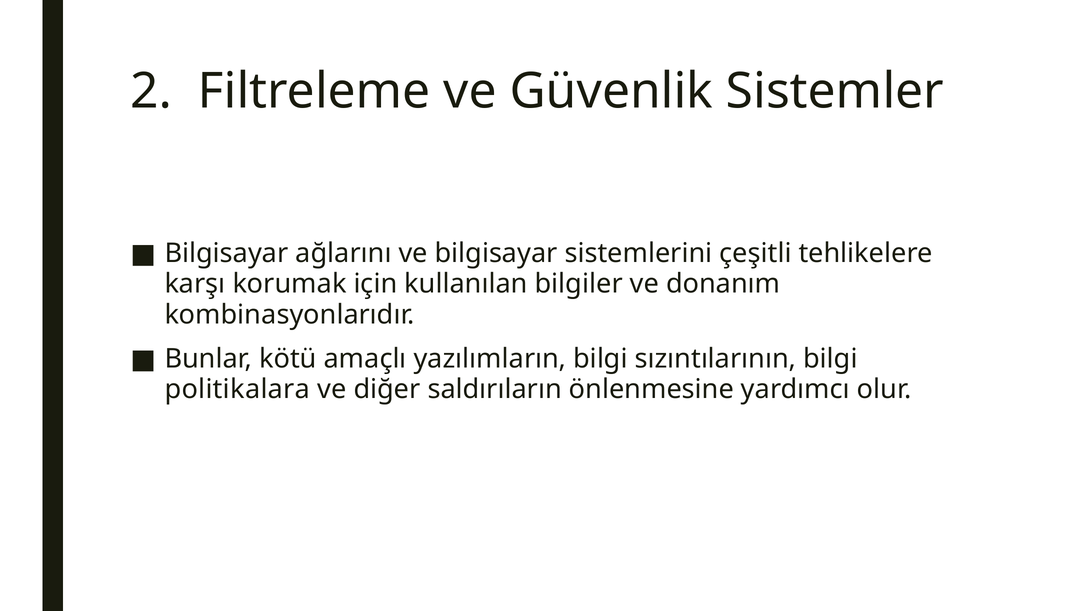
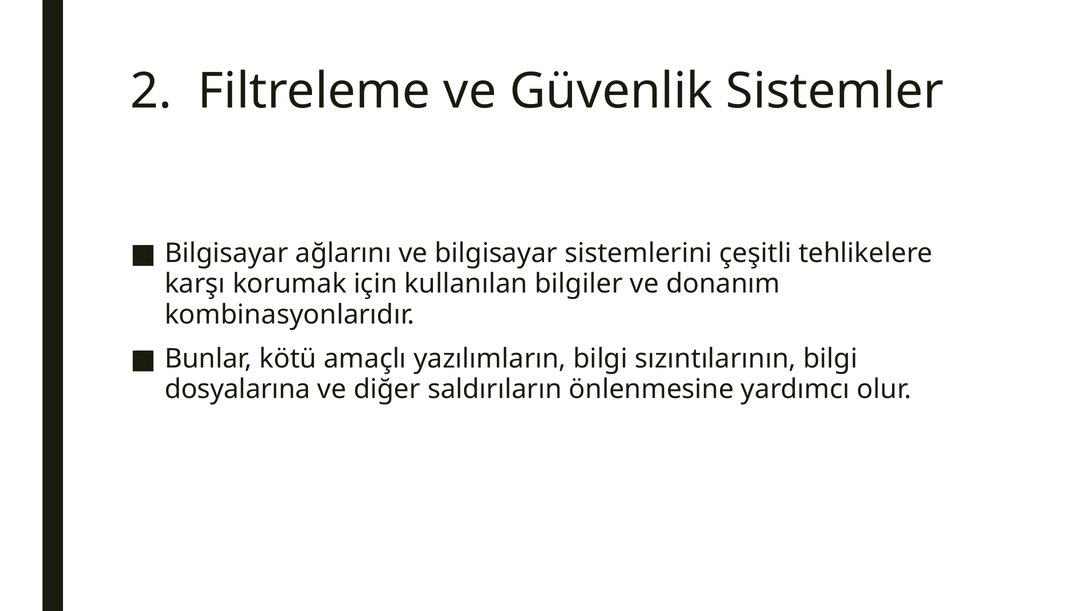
politikalara: politikalara -> dosyalarına
